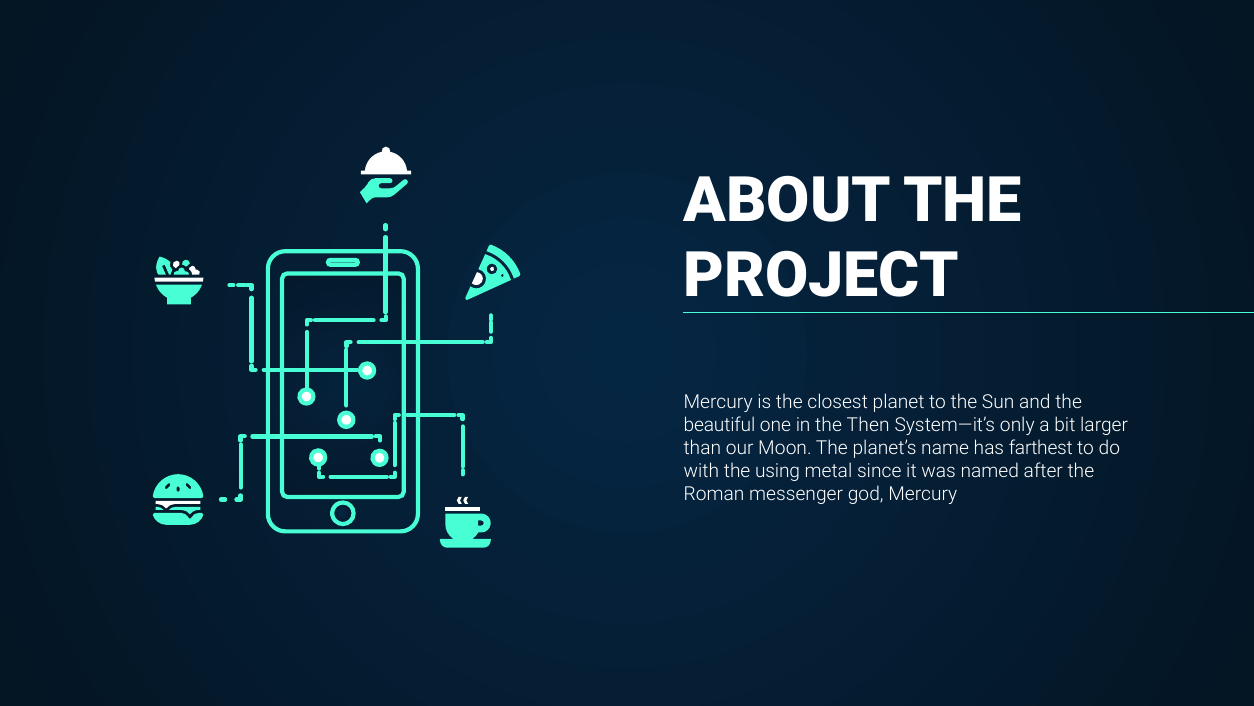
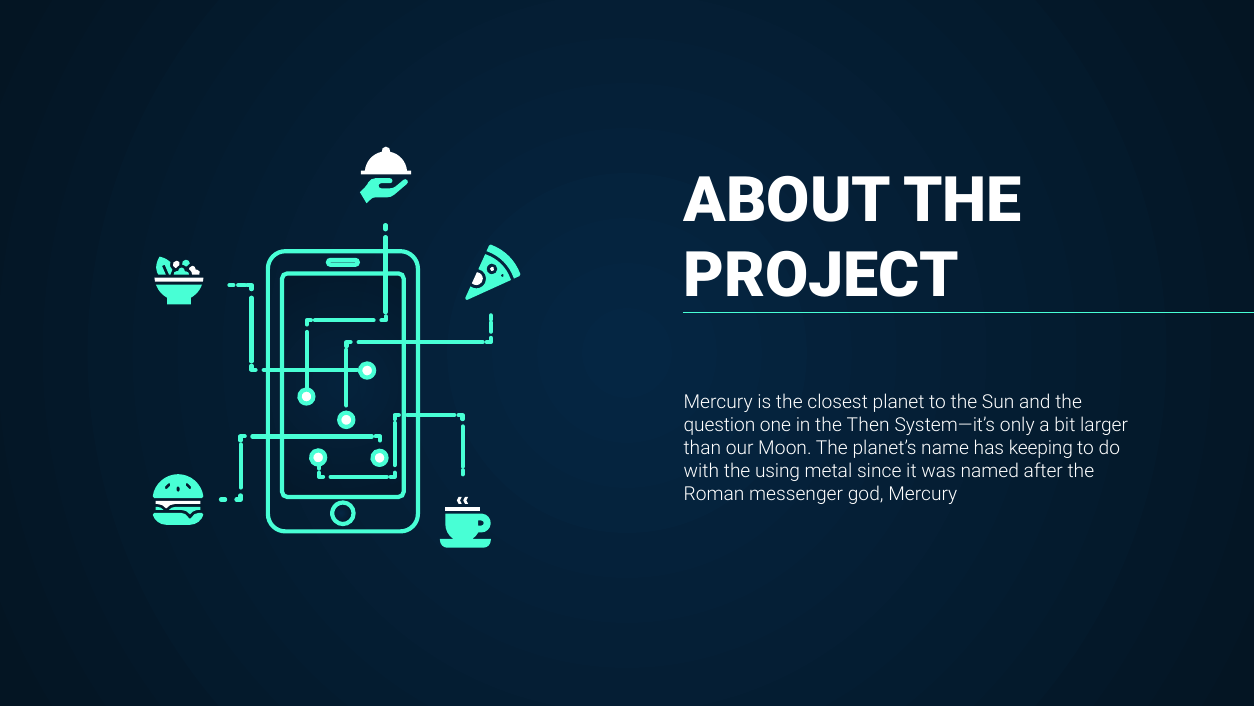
beautiful: beautiful -> question
farthest: farthest -> keeping
